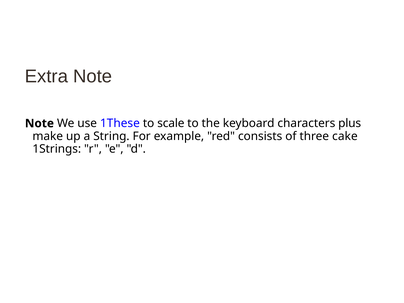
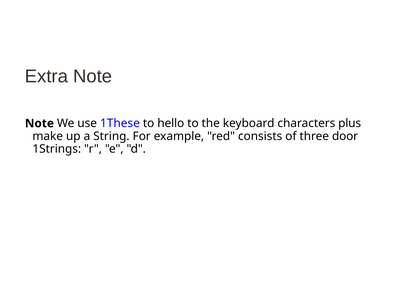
scale: scale -> hello
cake: cake -> door
